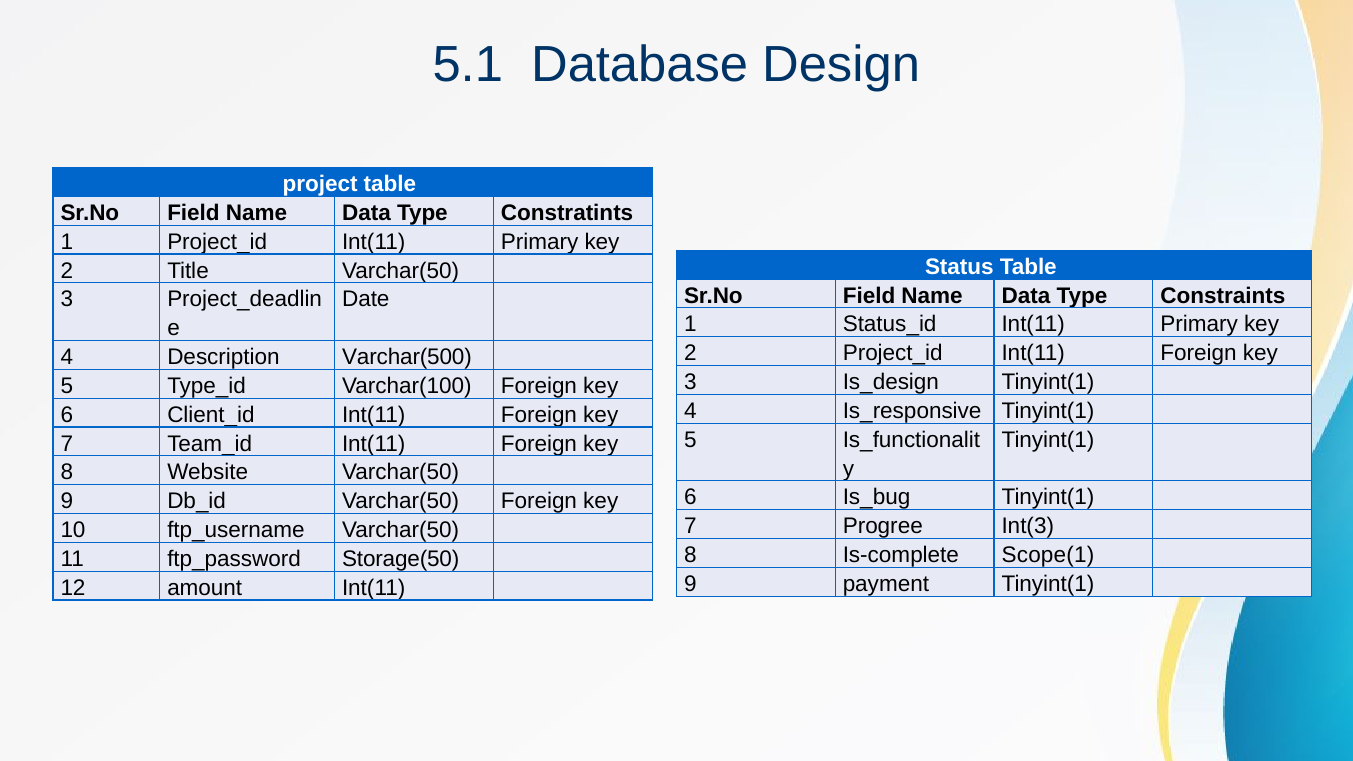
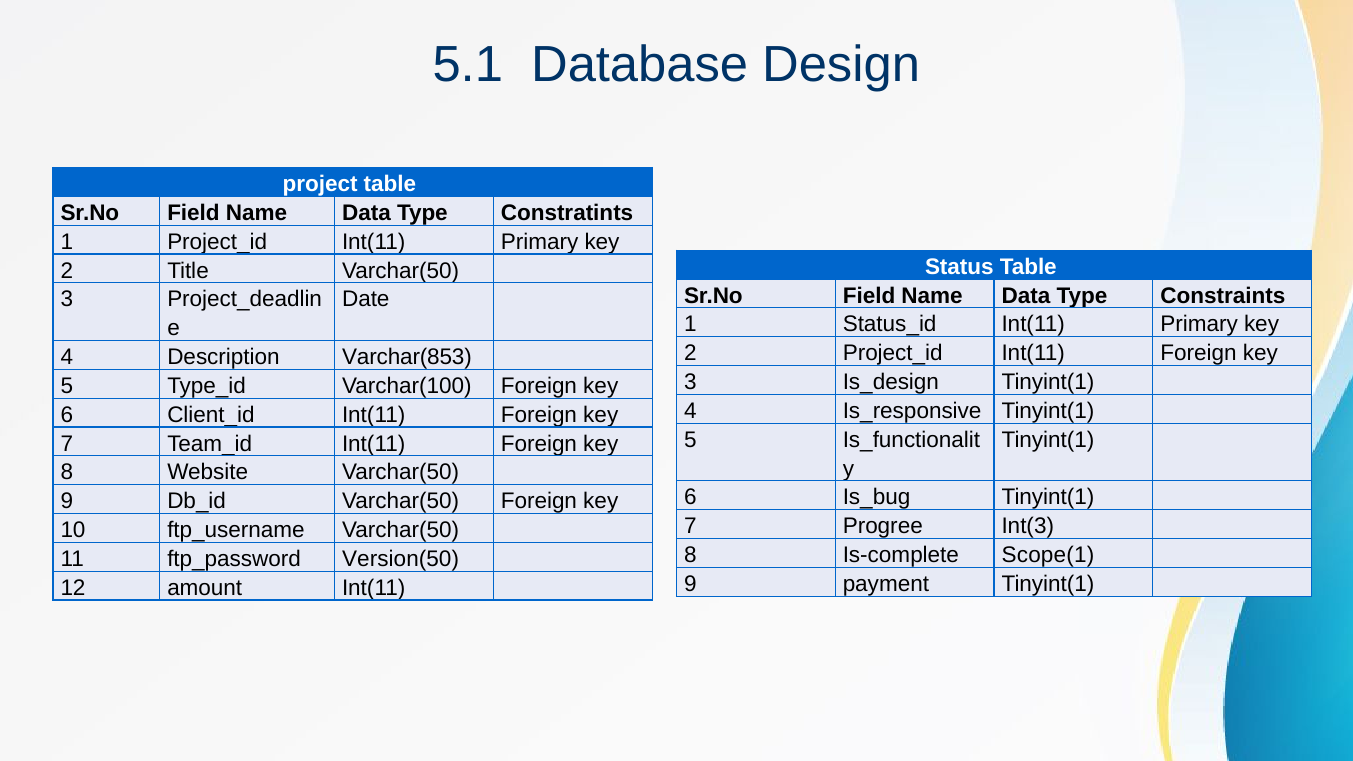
Varchar(500: Varchar(500 -> Varchar(853
Storage(50: Storage(50 -> Version(50
